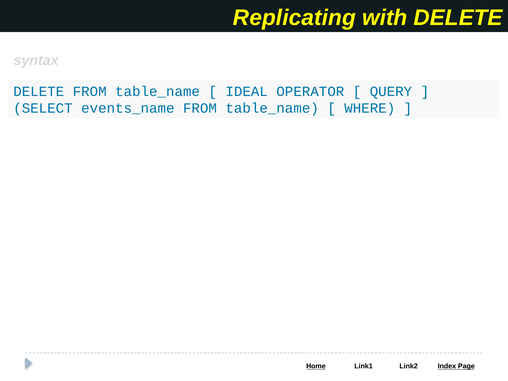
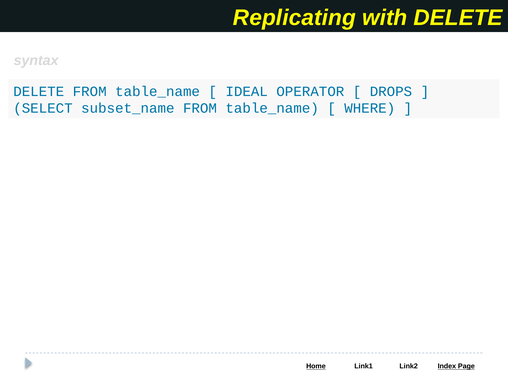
QUERY: QUERY -> DROPS
events_name: events_name -> subset_name
